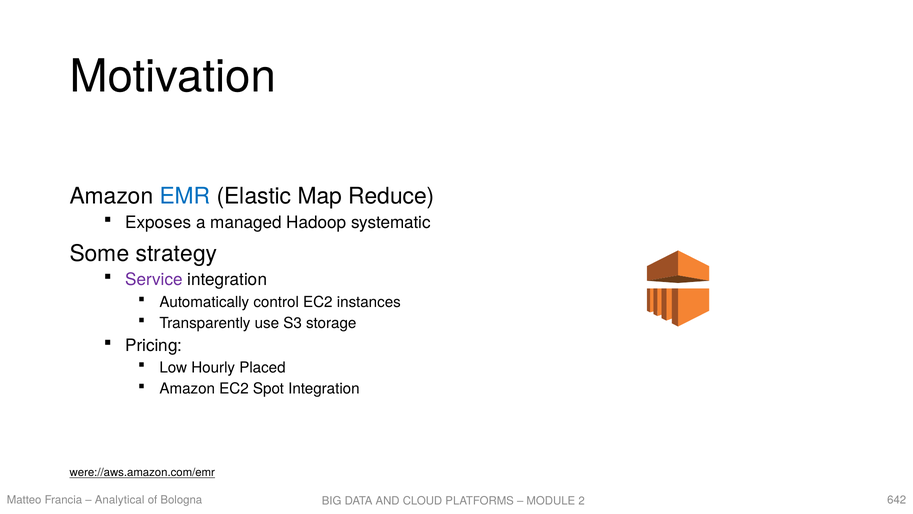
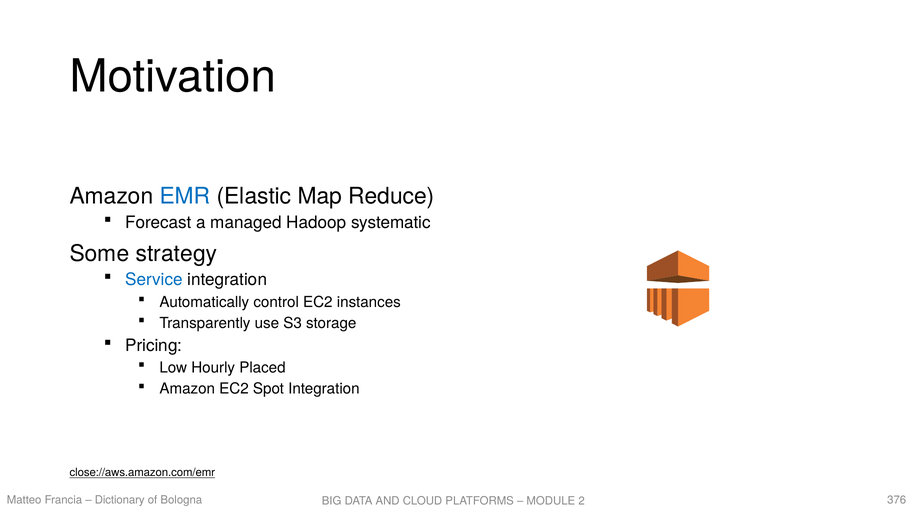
Exposes: Exposes -> Forecast
Service colour: purple -> blue
were://aws.amazon.com/emr: were://aws.amazon.com/emr -> close://aws.amazon.com/emr
Analytical: Analytical -> Dictionary
642: 642 -> 376
